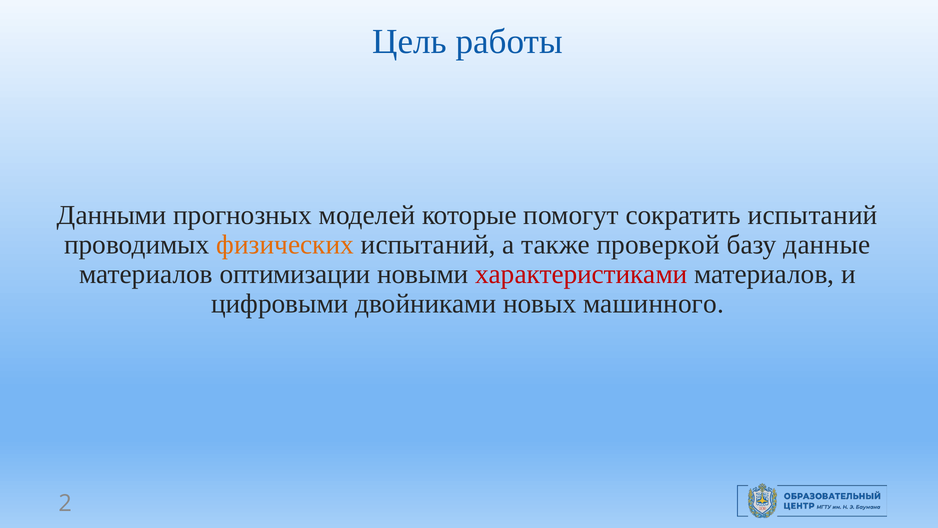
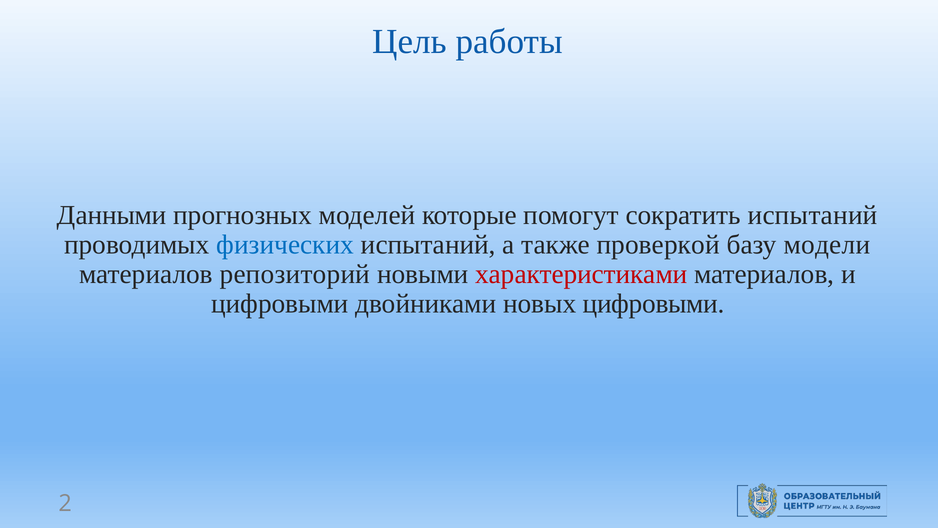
физических colour: orange -> blue
данные: данные -> модели
оптимизации: оптимизации -> репозиторий
новых машинного: машинного -> цифровыми
